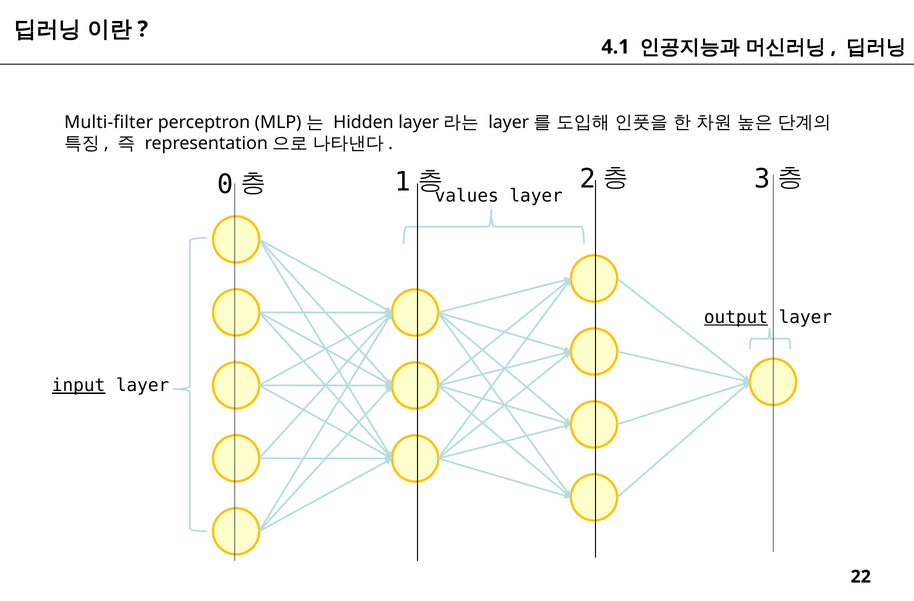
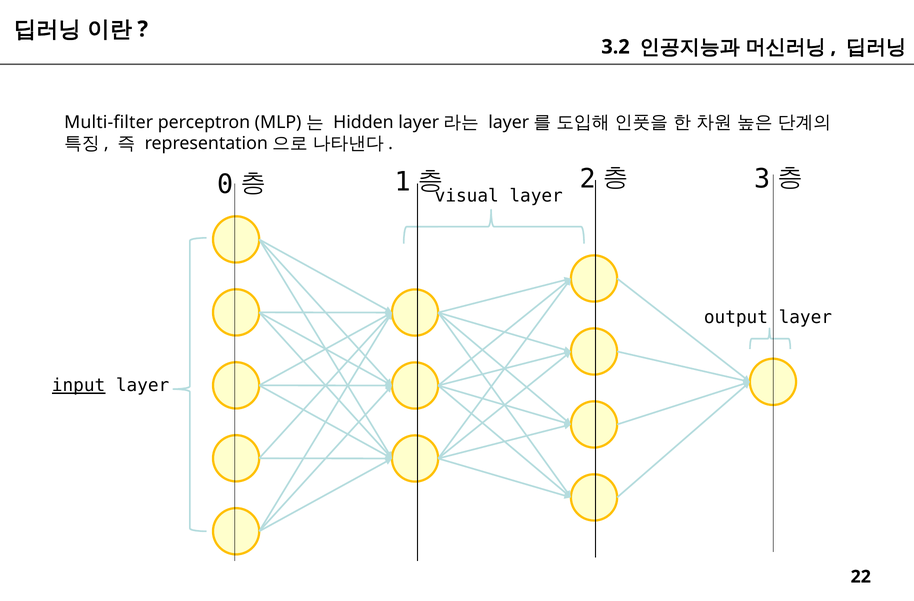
4.1: 4.1 -> 3.2
values: values -> visual
output underline: present -> none
